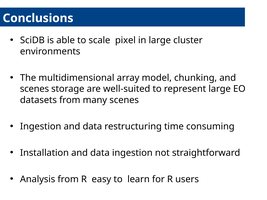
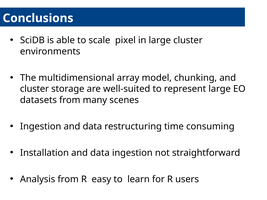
scenes at (34, 89): scenes -> cluster
